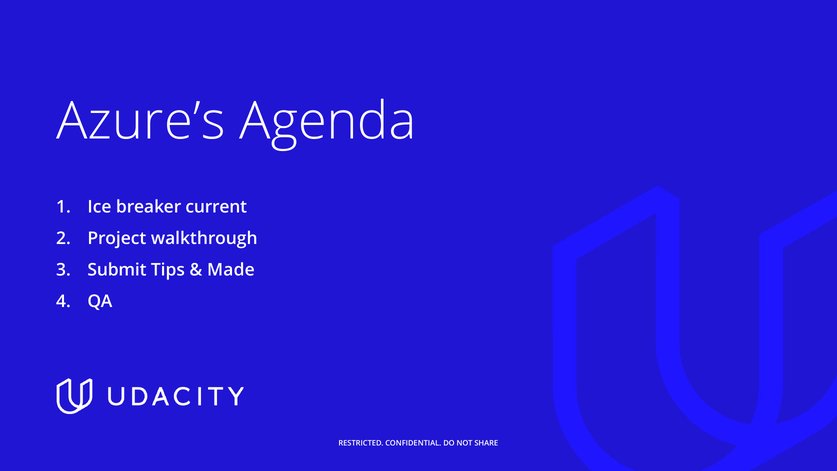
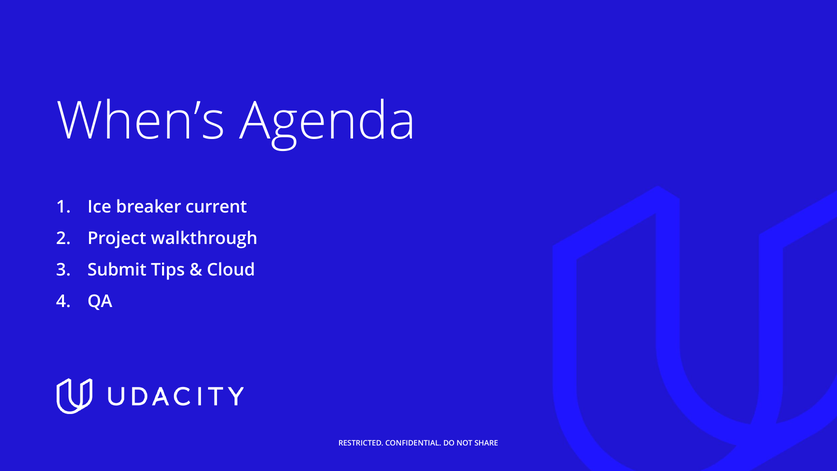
Azure’s: Azure’s -> When’s
Made: Made -> Cloud
